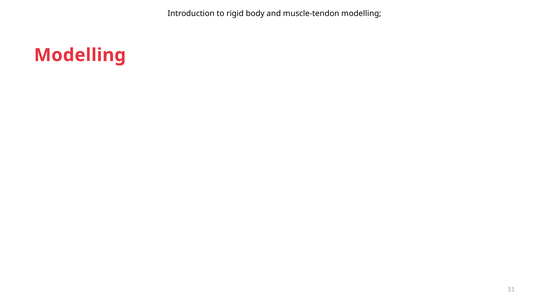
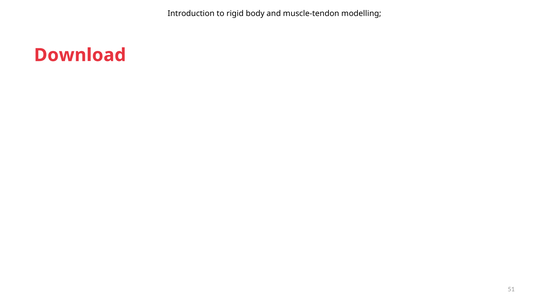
Modelling at (80, 55): Modelling -> Download
